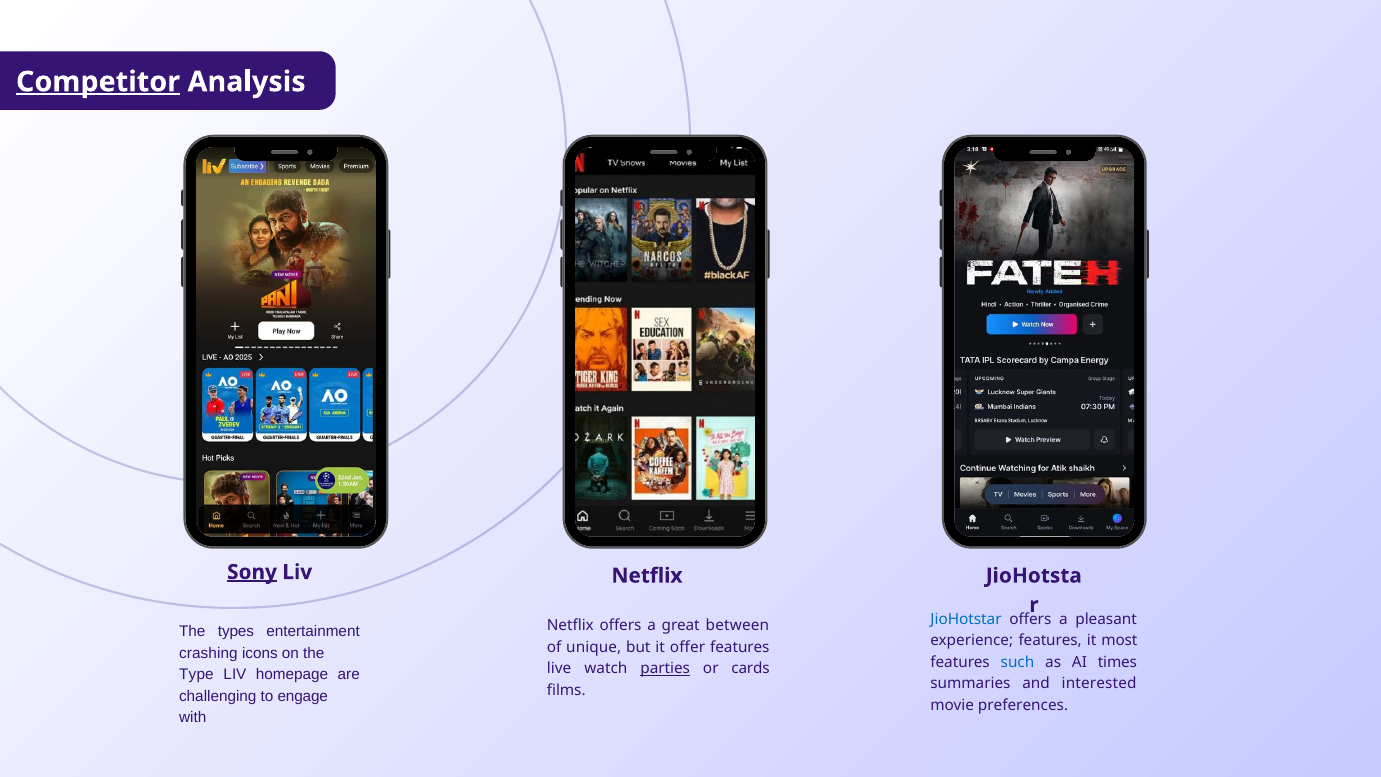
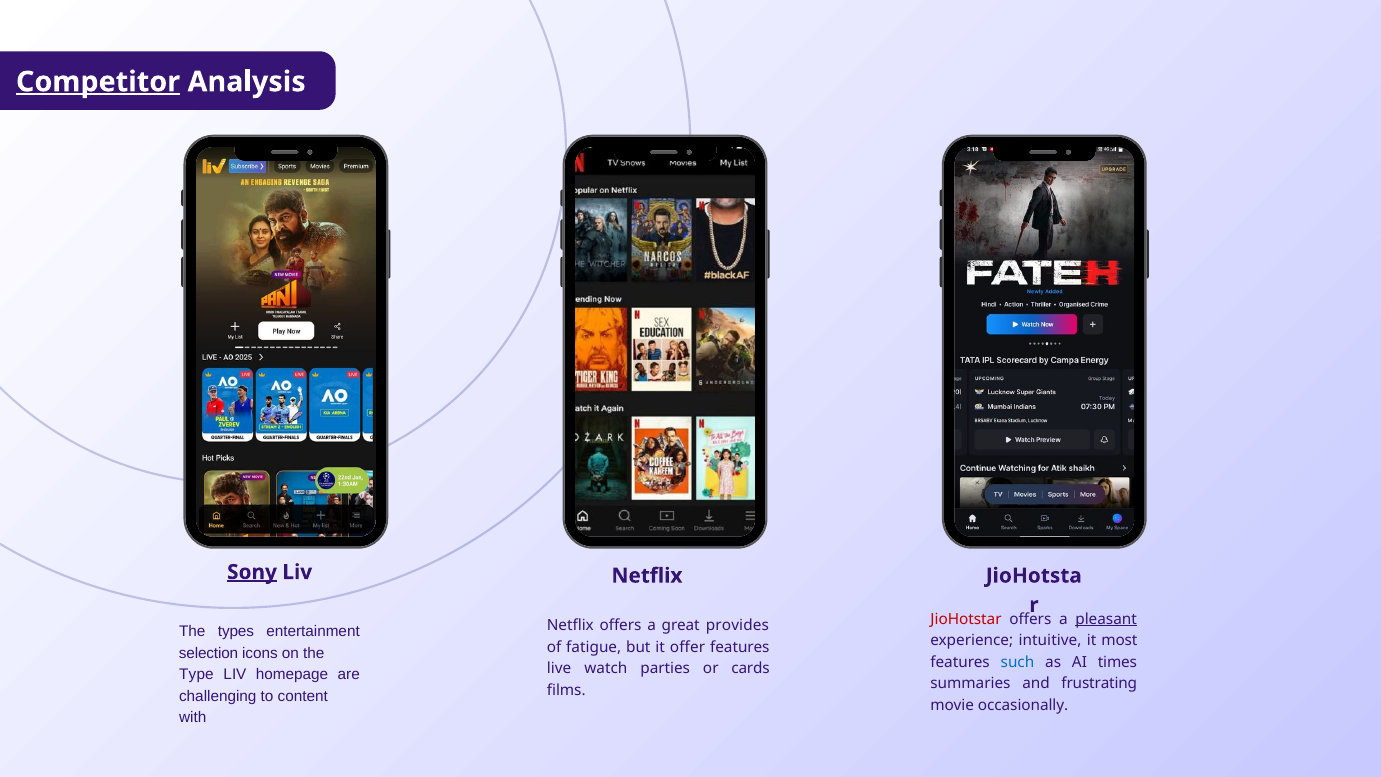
JioHotstar colour: blue -> red
pleasant underline: none -> present
between: between -> provides
experience features: features -> intuitive
unique: unique -> fatigue
crashing: crashing -> selection
parties underline: present -> none
interested: interested -> frustrating
engage: engage -> content
preferences: preferences -> occasionally
